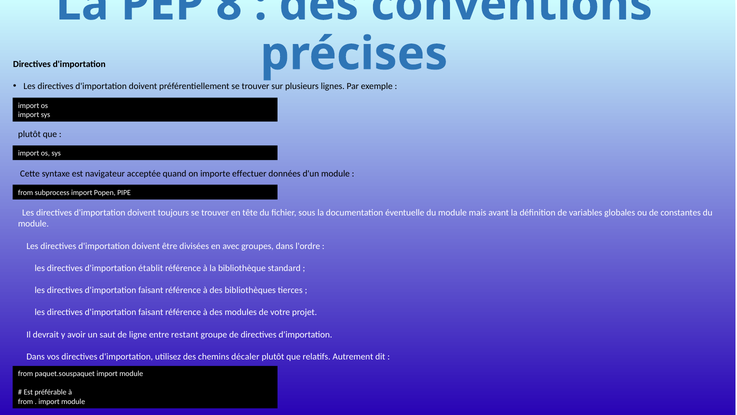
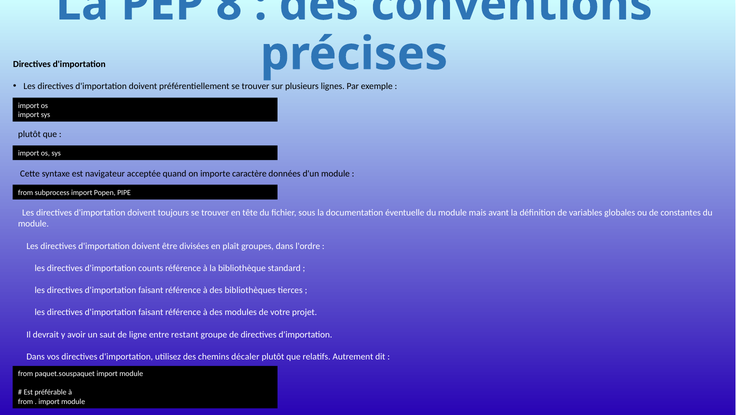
effectuer: effectuer -> caractère
avec: avec -> plaît
établit: établit -> counts
